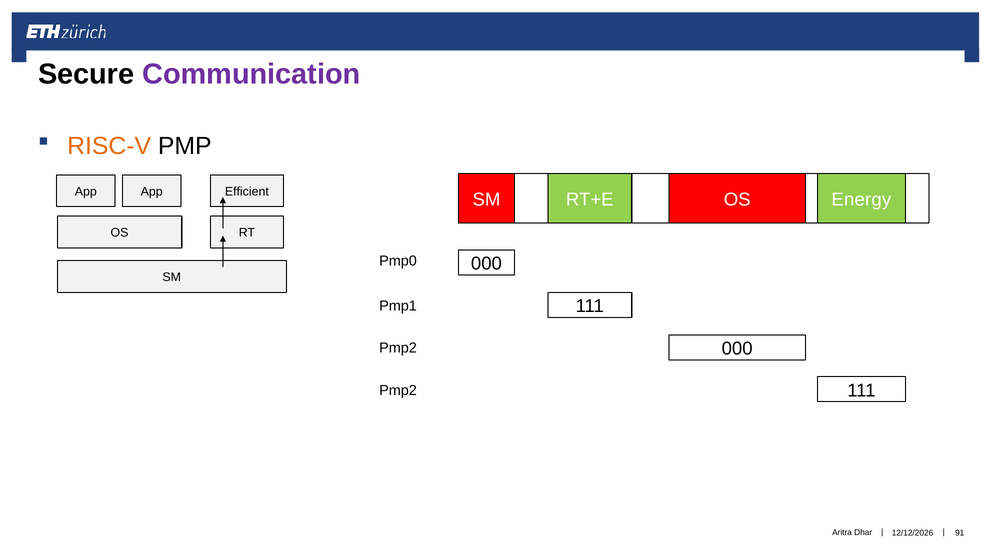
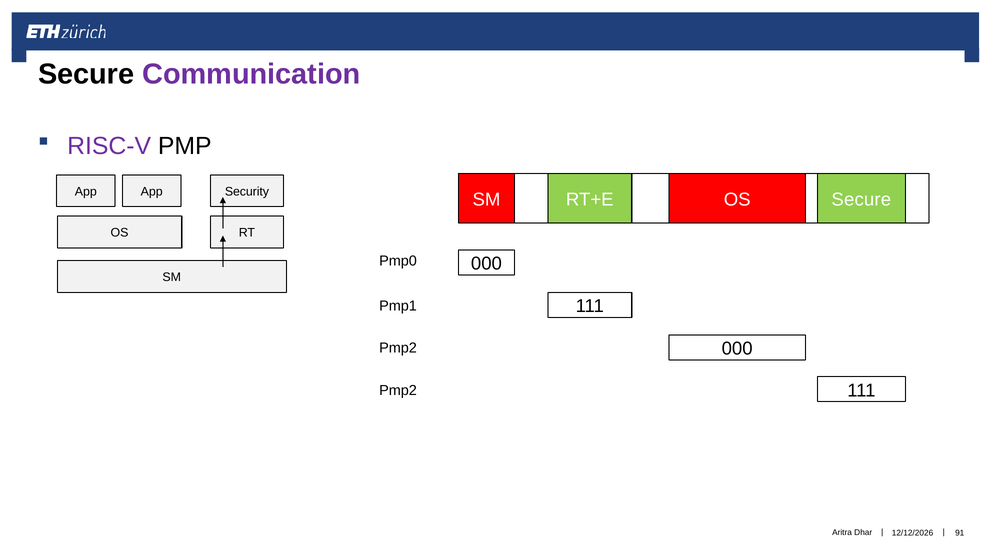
RISC-V colour: orange -> purple
Efficient: Efficient -> Security
OS Energy: Energy -> Secure
